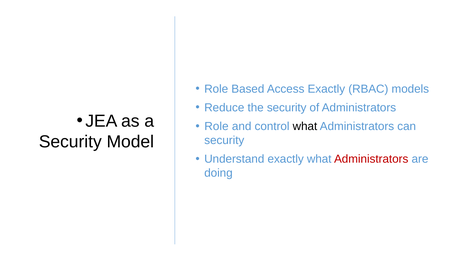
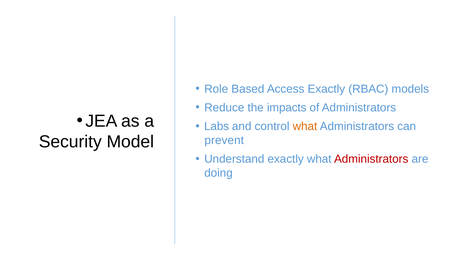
the security: security -> impacts
Role at (216, 127): Role -> Labs
what at (305, 127) colour: black -> orange
security at (224, 141): security -> prevent
